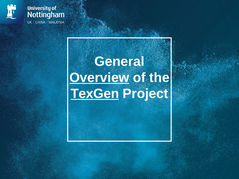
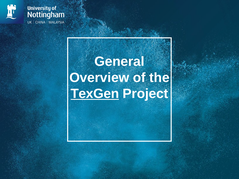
Overview underline: present -> none
